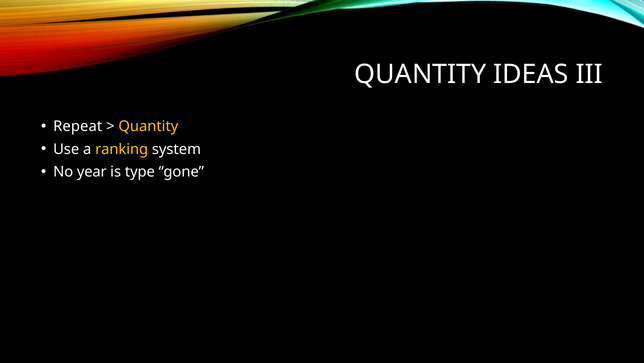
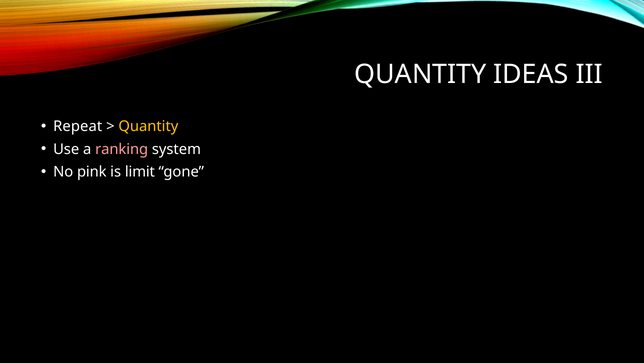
ranking colour: yellow -> pink
year: year -> pink
type: type -> limit
